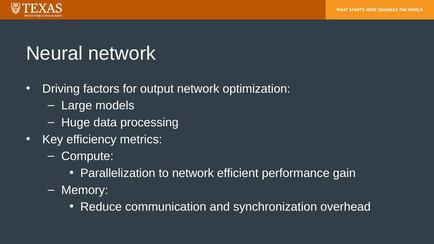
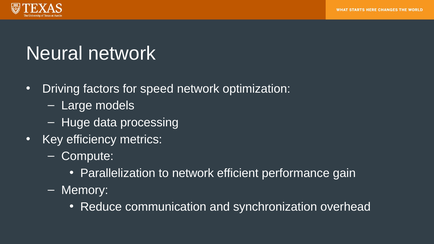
output: output -> speed
